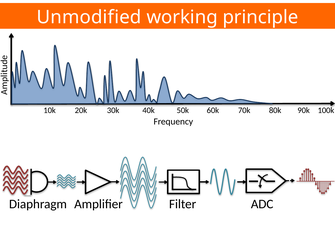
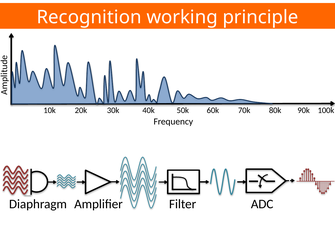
Unmodified: Unmodified -> Recognition
